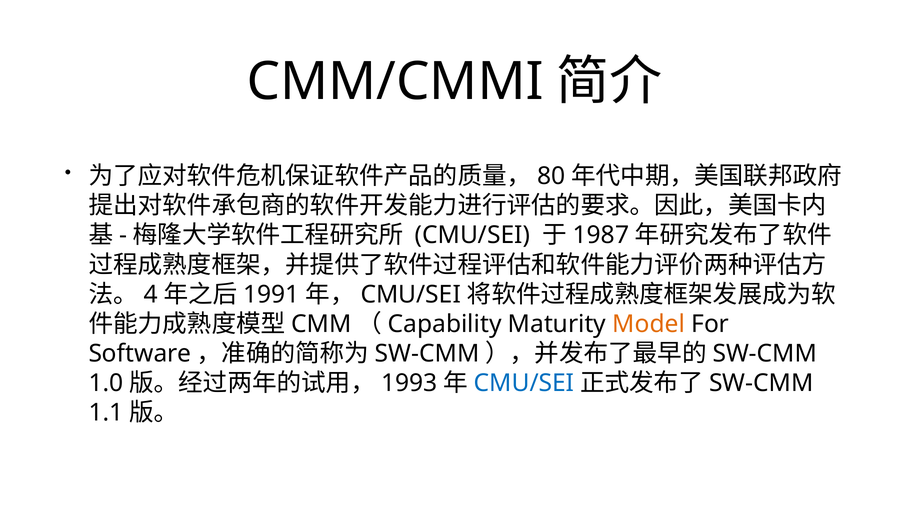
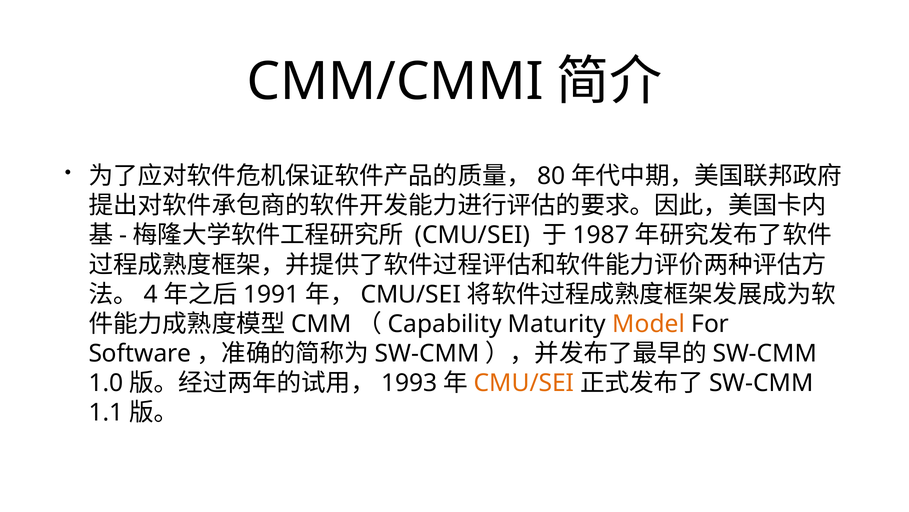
CMU/SEI at (524, 383) colour: blue -> orange
